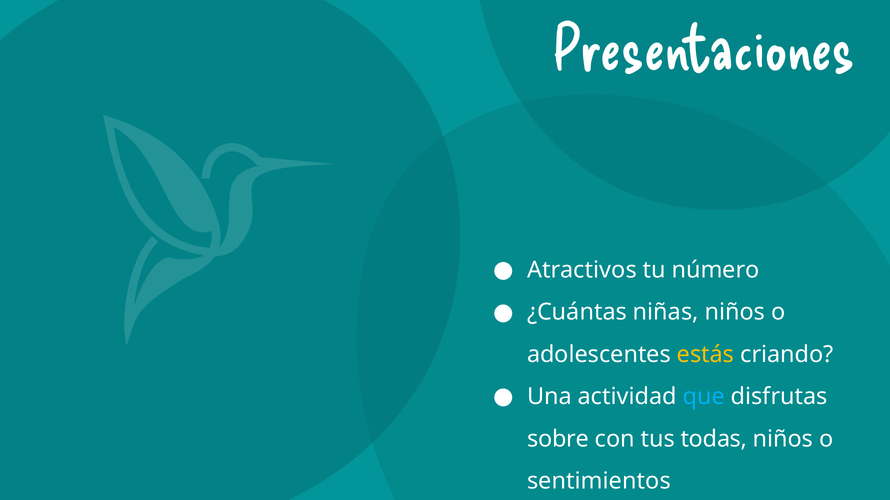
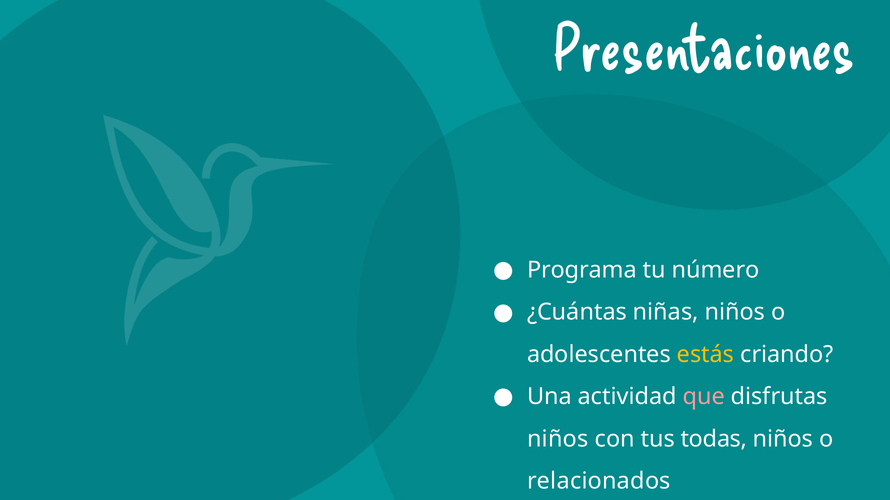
Atractivos: Atractivos -> Programa
que colour: light blue -> pink
sobre at (558, 439): sobre -> niños
sentimientos: sentimientos -> relacionados
